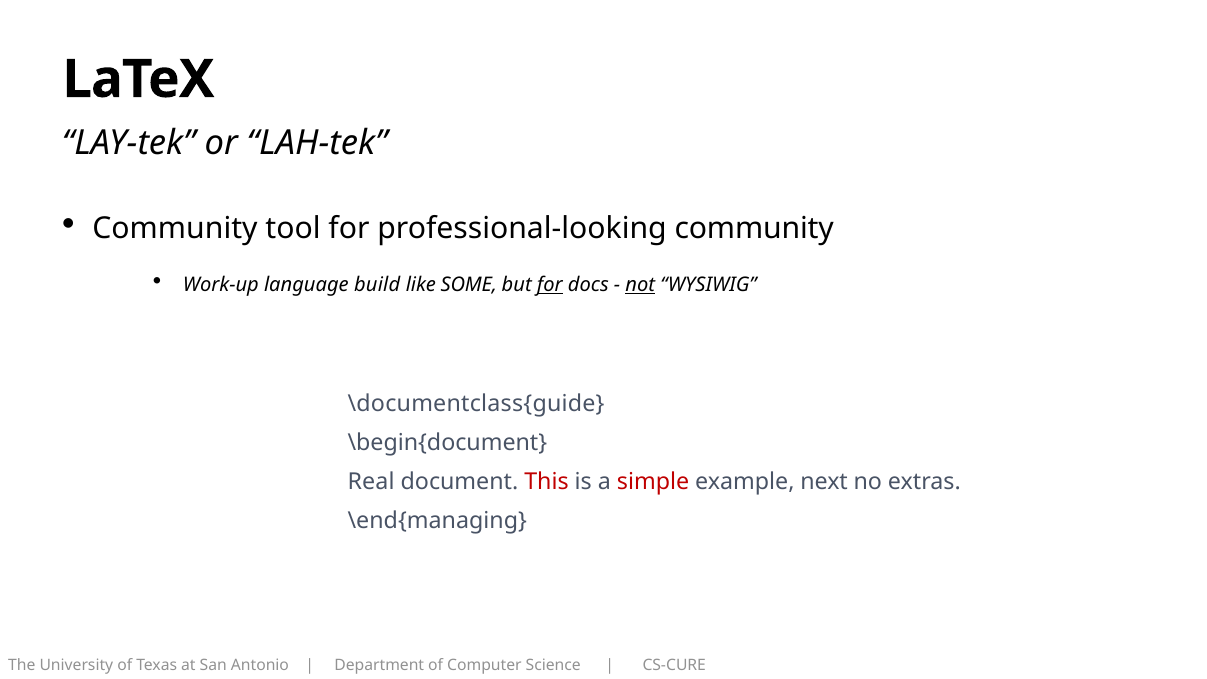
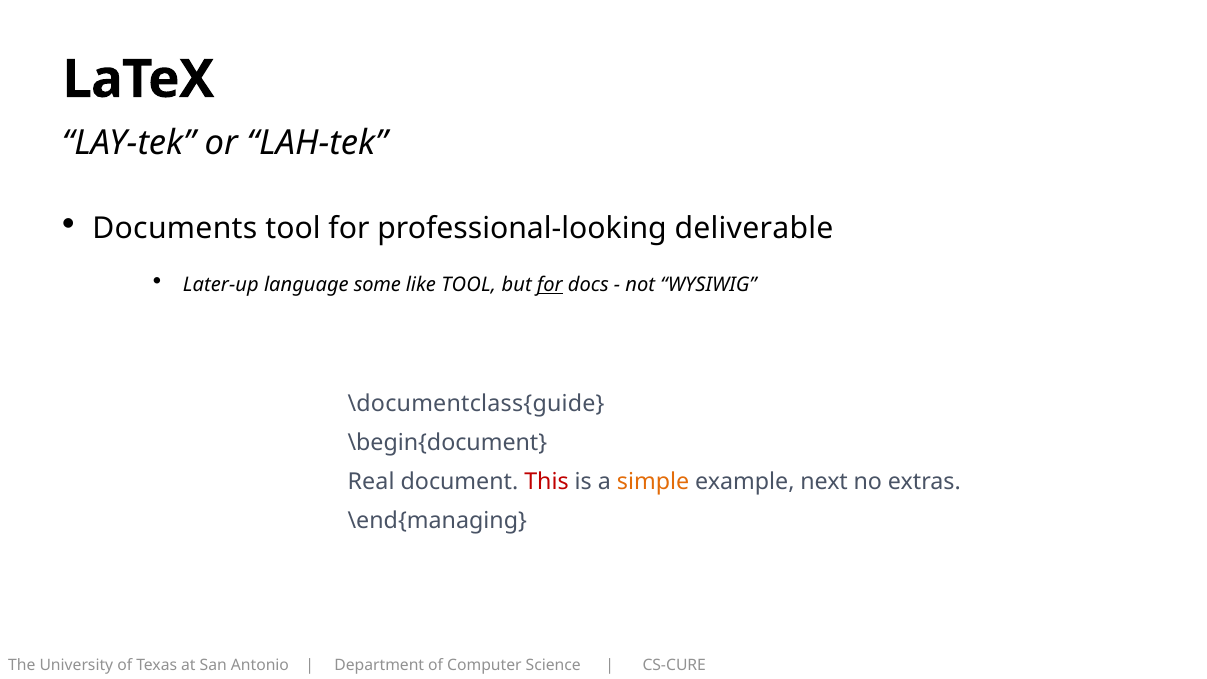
Community at (175, 229): Community -> Documents
professional-looking community: community -> deliverable
Work-up: Work-up -> Later-up
build: build -> some
like SOME: SOME -> TOOL
not underline: present -> none
simple colour: red -> orange
